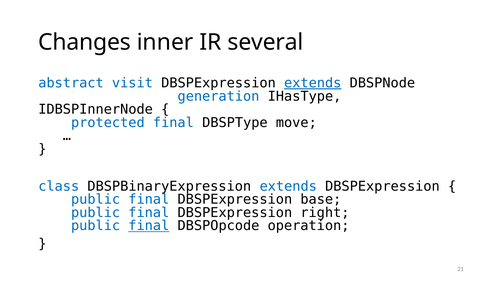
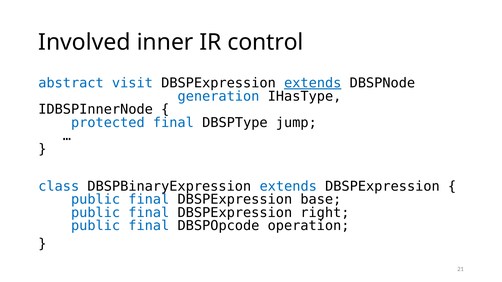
Changes: Changes -> Involved
several: several -> control
move: move -> jump
final at (149, 226) underline: present -> none
